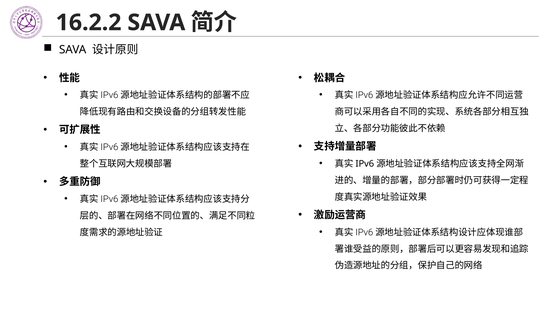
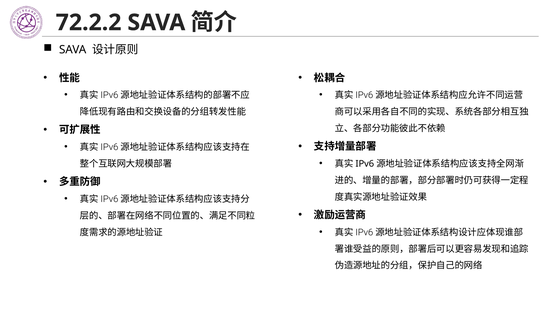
16.2.2: 16.2.2 -> 72.2.2
